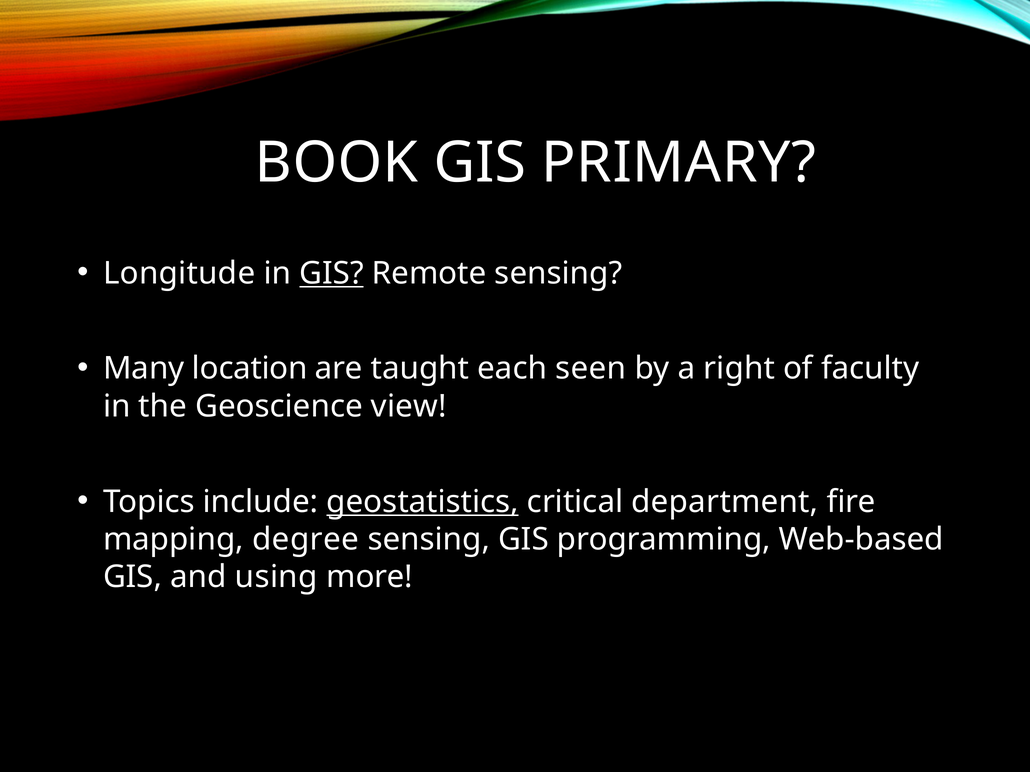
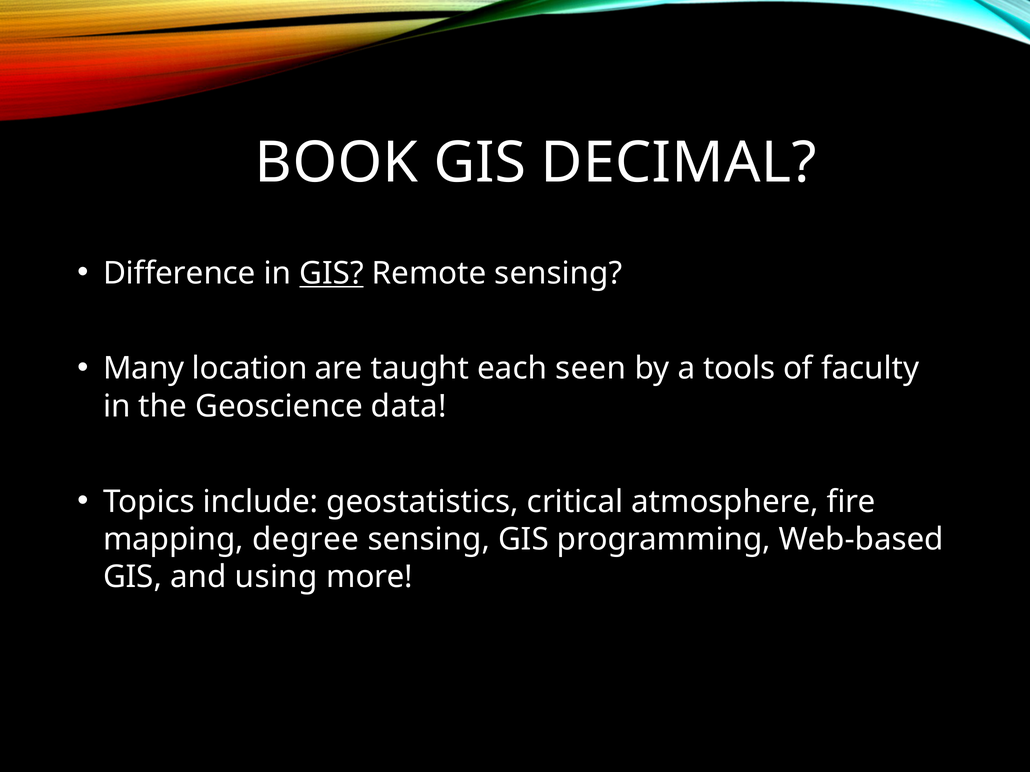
PRIMARY: PRIMARY -> DECIMAL
Longitude: Longitude -> Difference
right: right -> tools
view: view -> data
geostatistics underline: present -> none
department: department -> atmosphere
